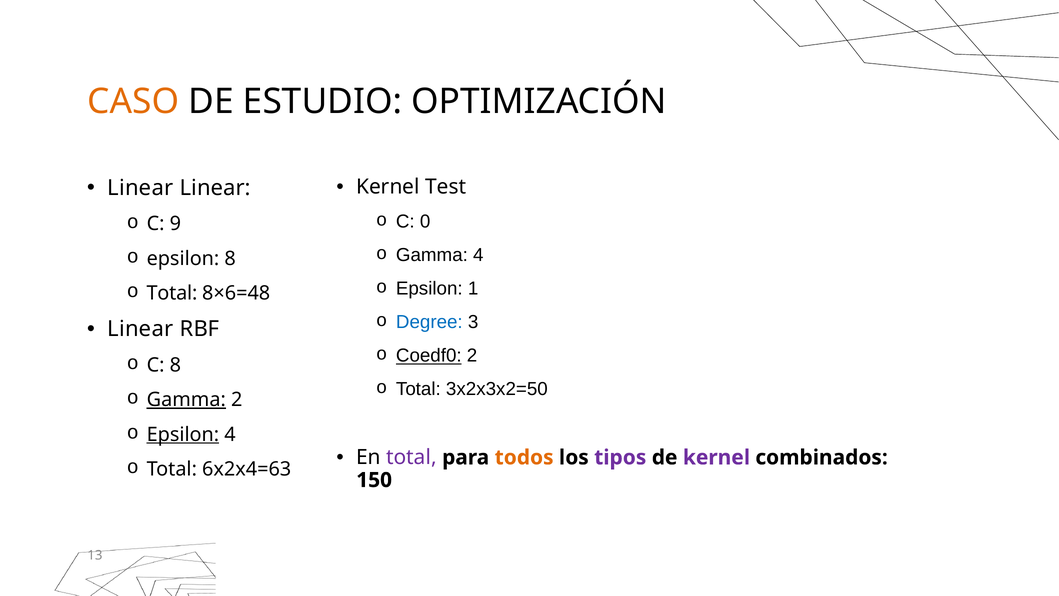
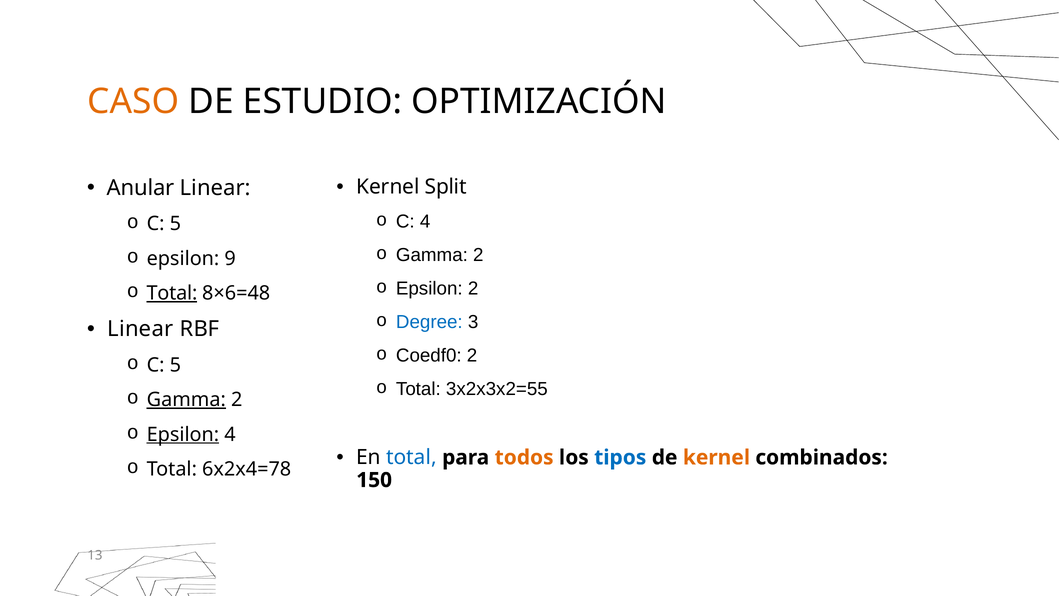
Test: Test -> Split
Linear at (140, 188): Linear -> Anular
C 0: 0 -> 4
9 at (175, 224): 9 -> 5
4 at (478, 255): 4 -> 2
epsilon 8: 8 -> 9
Epsilon 1: 1 -> 2
Total at (172, 293) underline: none -> present
Coedf0 underline: present -> none
8 at (175, 365): 8 -> 5
3x2x3x2=50: 3x2x3x2=50 -> 3x2x3x2=55
total at (411, 457) colour: purple -> blue
tipos colour: purple -> blue
kernel at (716, 457) colour: purple -> orange
6x2x4=63: 6x2x4=63 -> 6x2x4=78
